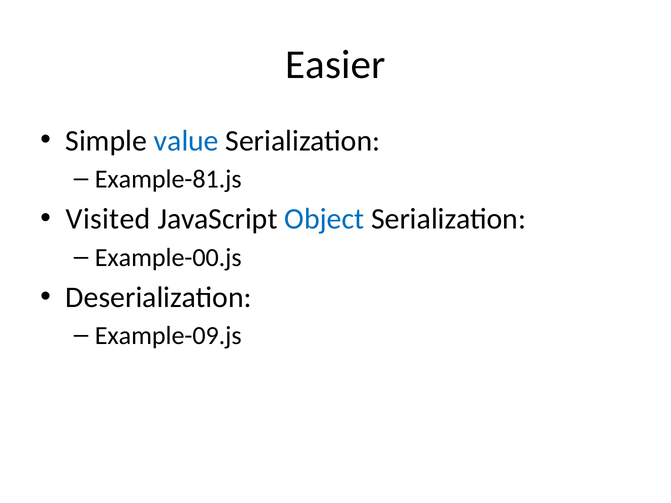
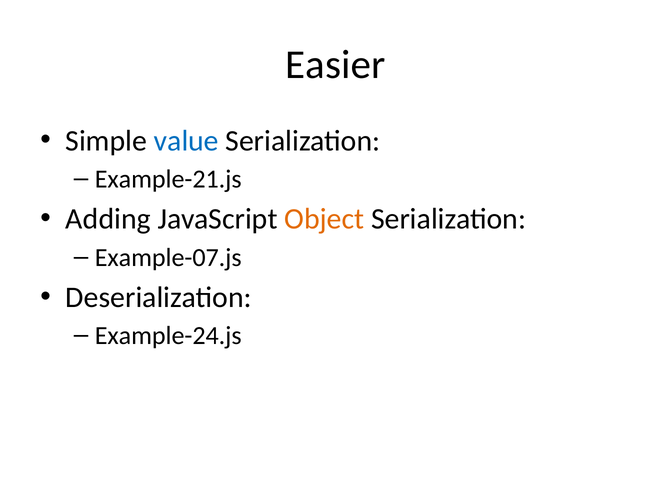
Example-81.js: Example-81.js -> Example-21.js
Visited: Visited -> Adding
Object colour: blue -> orange
Example-00.js: Example-00.js -> Example-07.js
Example-09.js: Example-09.js -> Example-24.js
